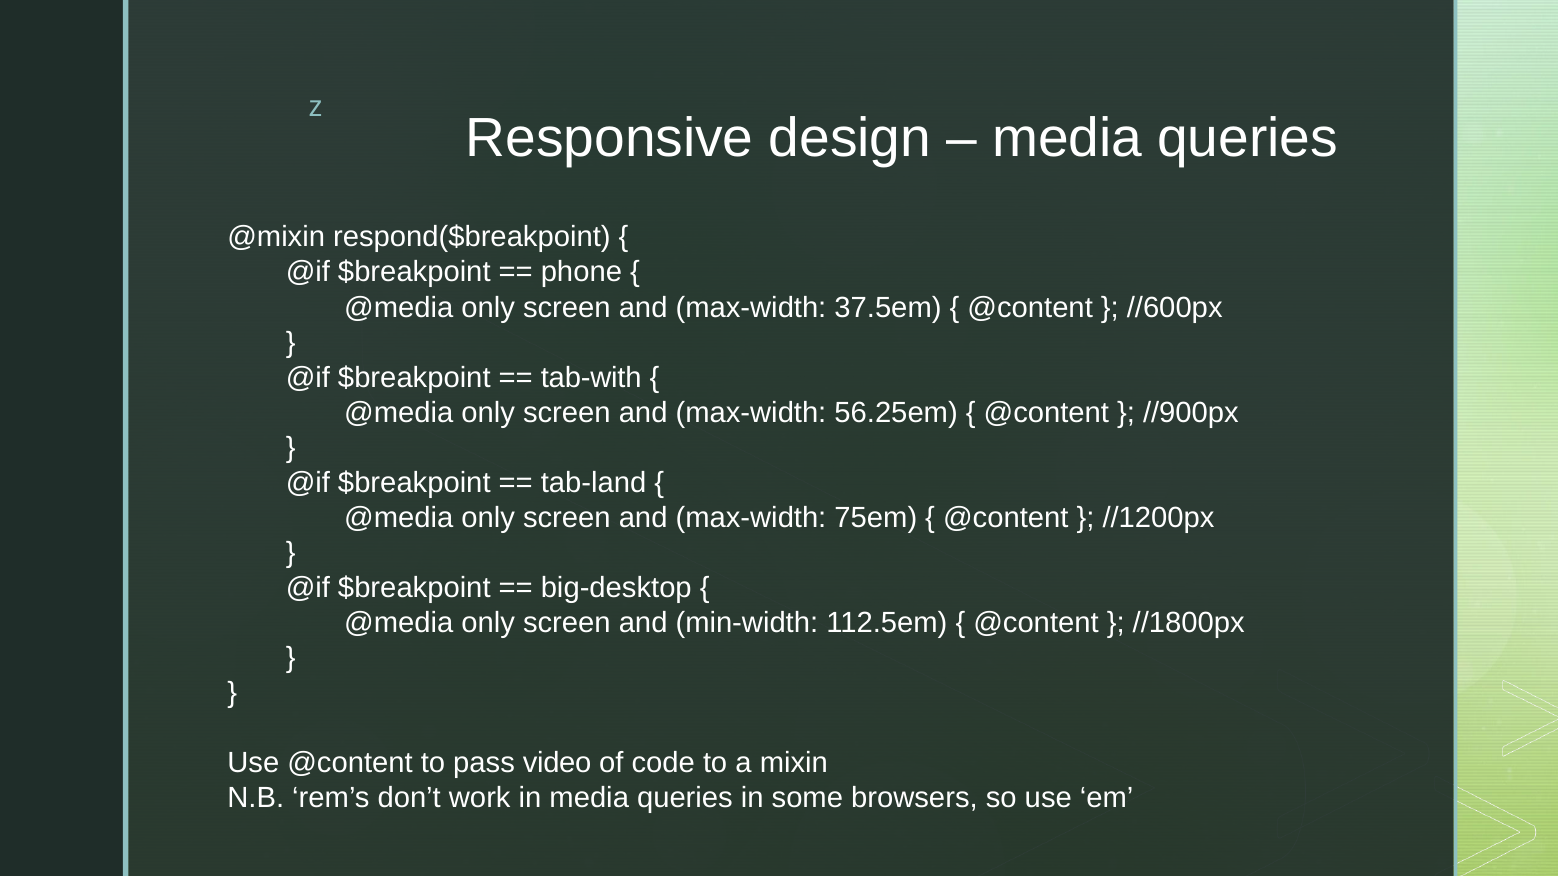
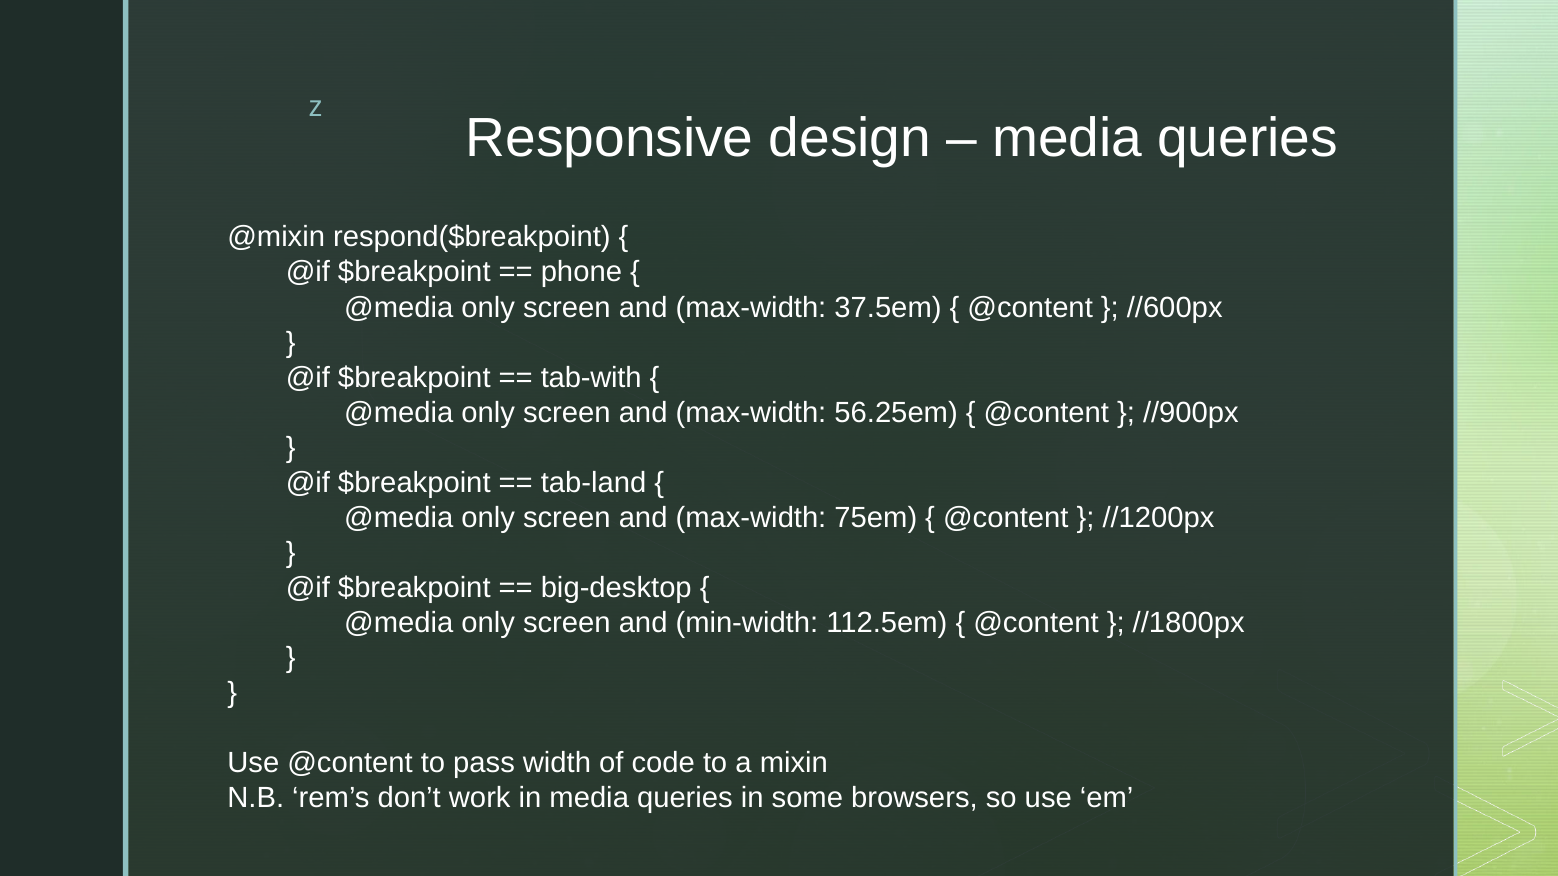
video: video -> width
